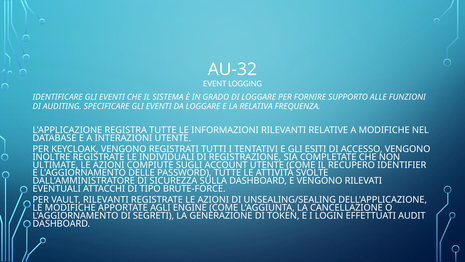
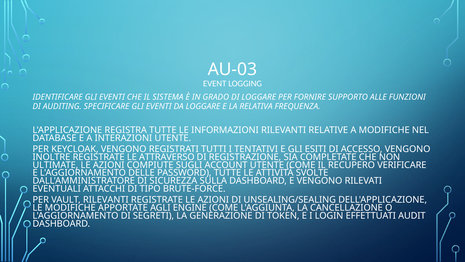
AU-32: AU-32 -> AU-03
INDIVIDUALI: INDIVIDUALI -> ATTRAVERSO
IDENTIFIER: IDENTIFIER -> VERIFICARE
